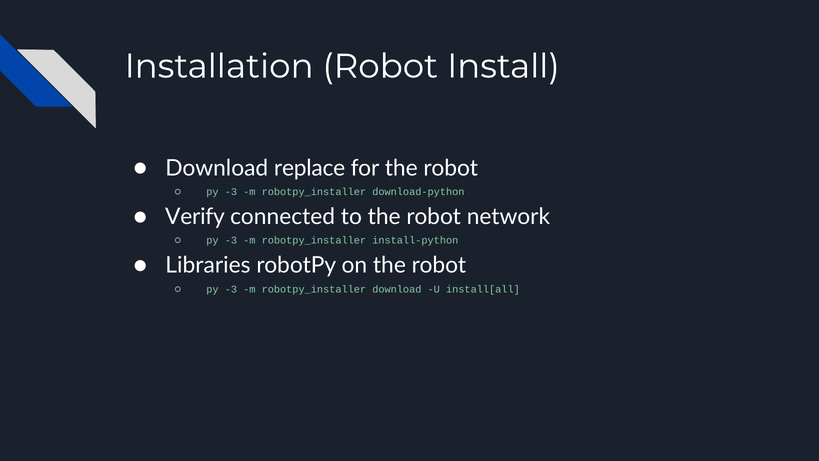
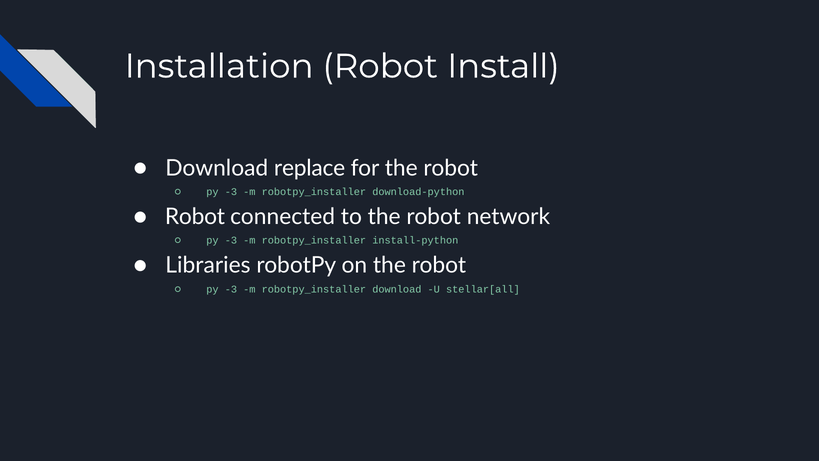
Verify at (195, 217): Verify -> Robot
install[all: install[all -> stellar[all
